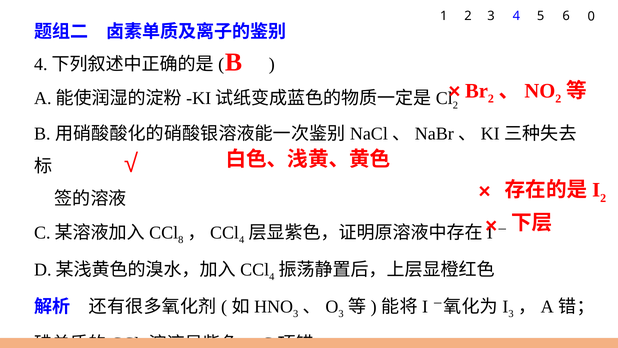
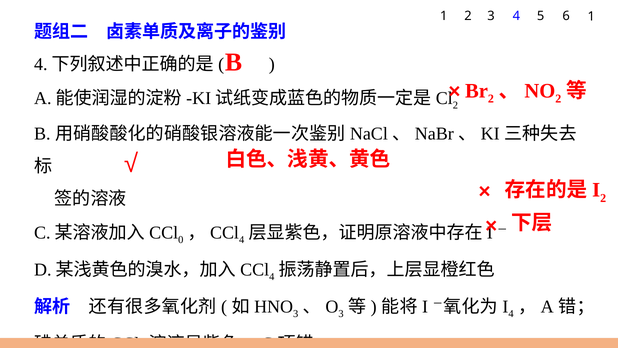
6 0: 0 -> 1
8: 8 -> 0
3 at (511, 314): 3 -> 4
